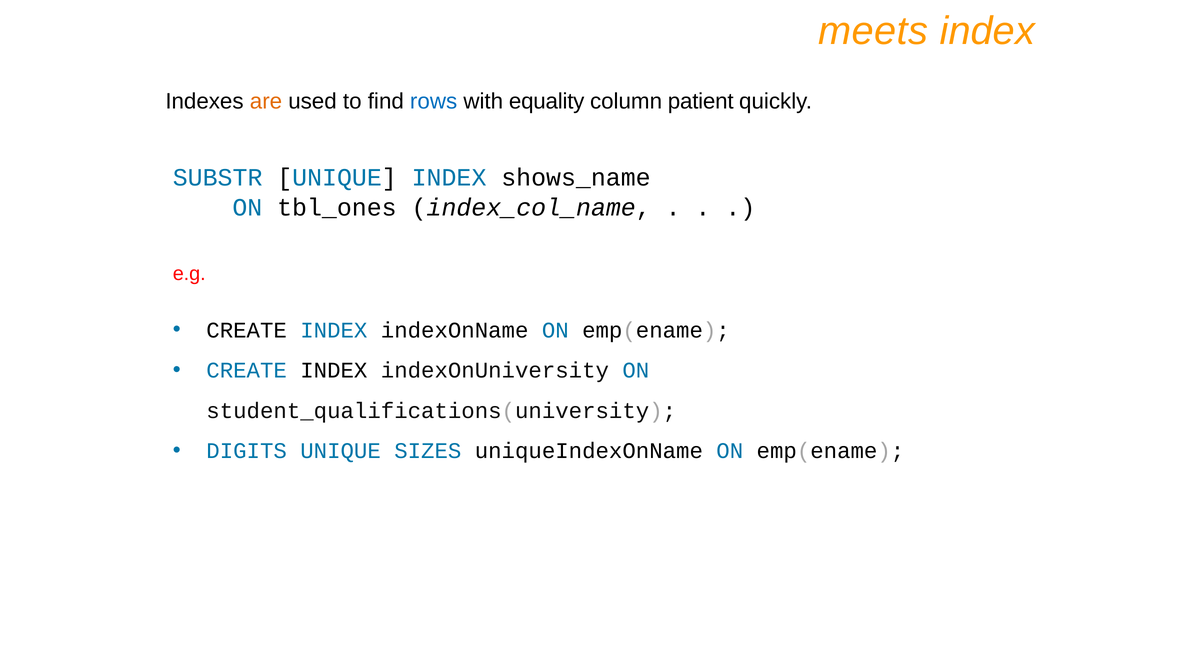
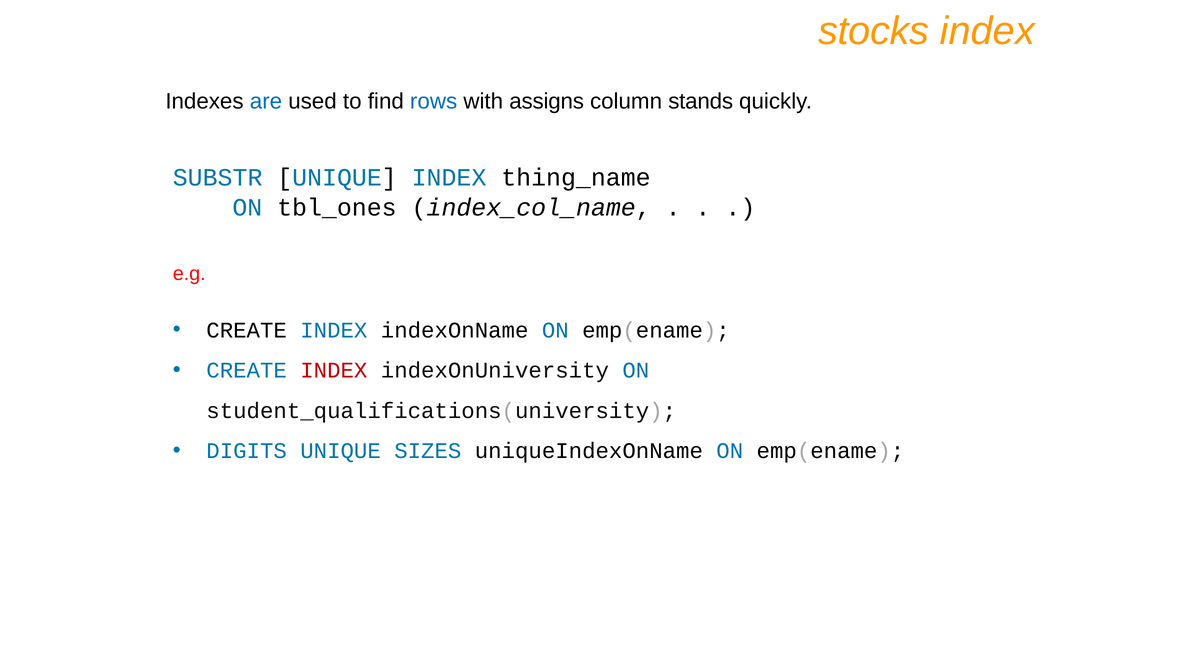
meets: meets -> stocks
are colour: orange -> blue
equality: equality -> assigns
patient: patient -> stands
shows_name: shows_name -> thing_name
INDEX at (334, 371) colour: black -> red
